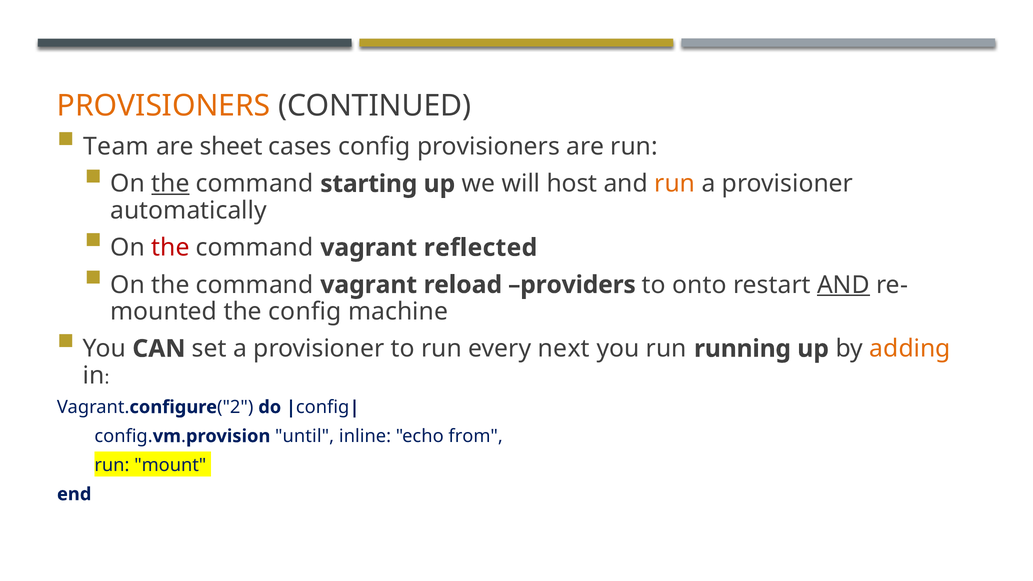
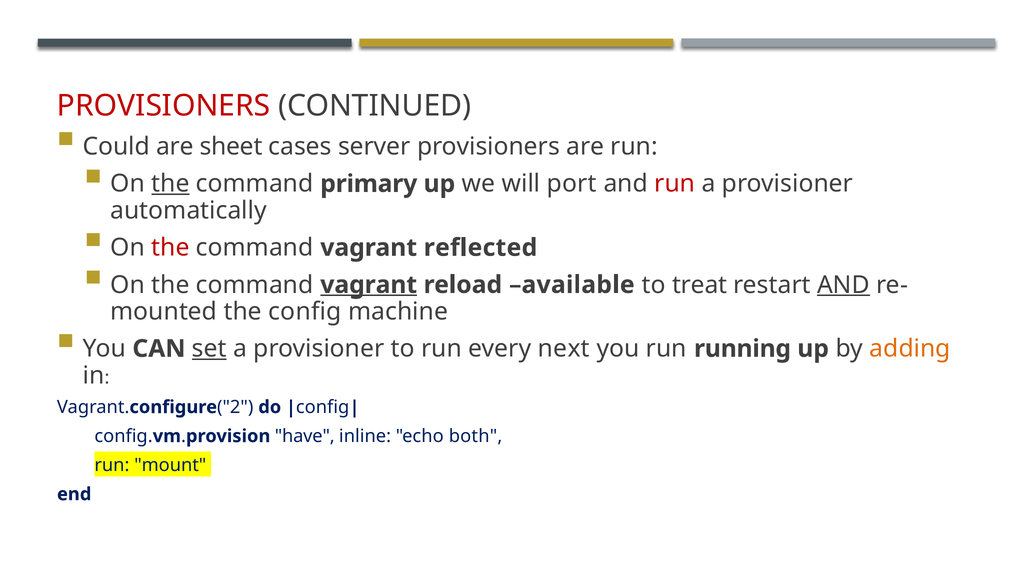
PROVISIONERS at (164, 106) colour: orange -> red
Team: Team -> Could
cases config: config -> server
starting: starting -> primary
host: host -> port
run at (675, 184) colour: orange -> red
vagrant at (369, 285) underline: none -> present
providers: providers -> available
onto: onto -> treat
set underline: none -> present
until: until -> have
from: from -> both
